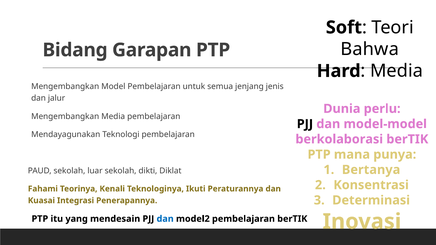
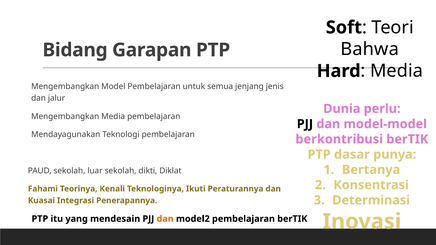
berkolaborasi: berkolaborasi -> berkontribusi
mana: mana -> dasar
dan at (165, 219) colour: blue -> orange
